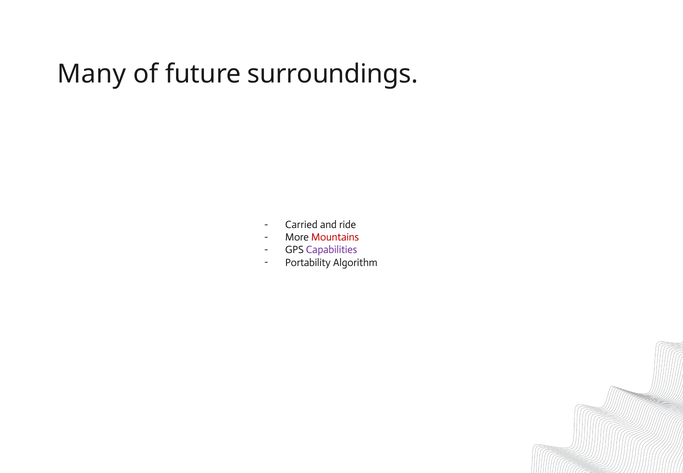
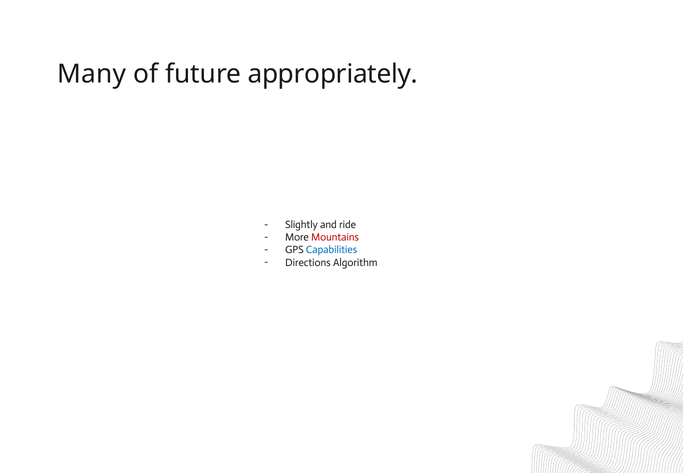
surroundings: surroundings -> appropriately
Carried: Carried -> Slightly
Capabilities colour: purple -> blue
Portability: Portability -> Directions
